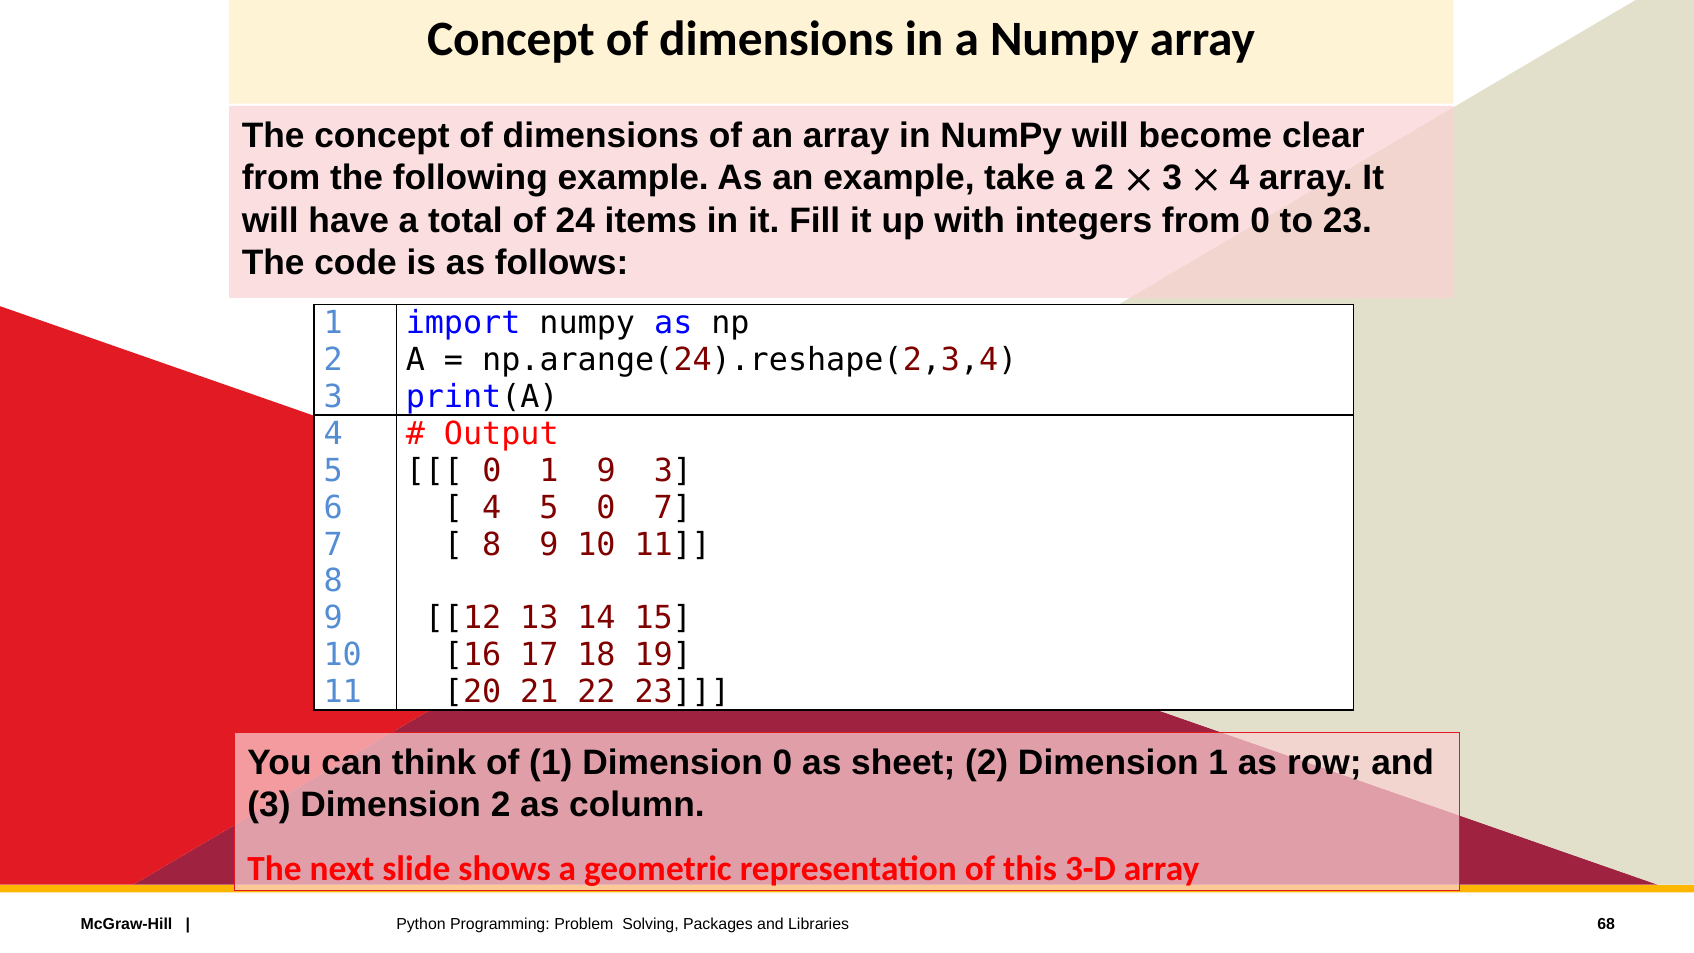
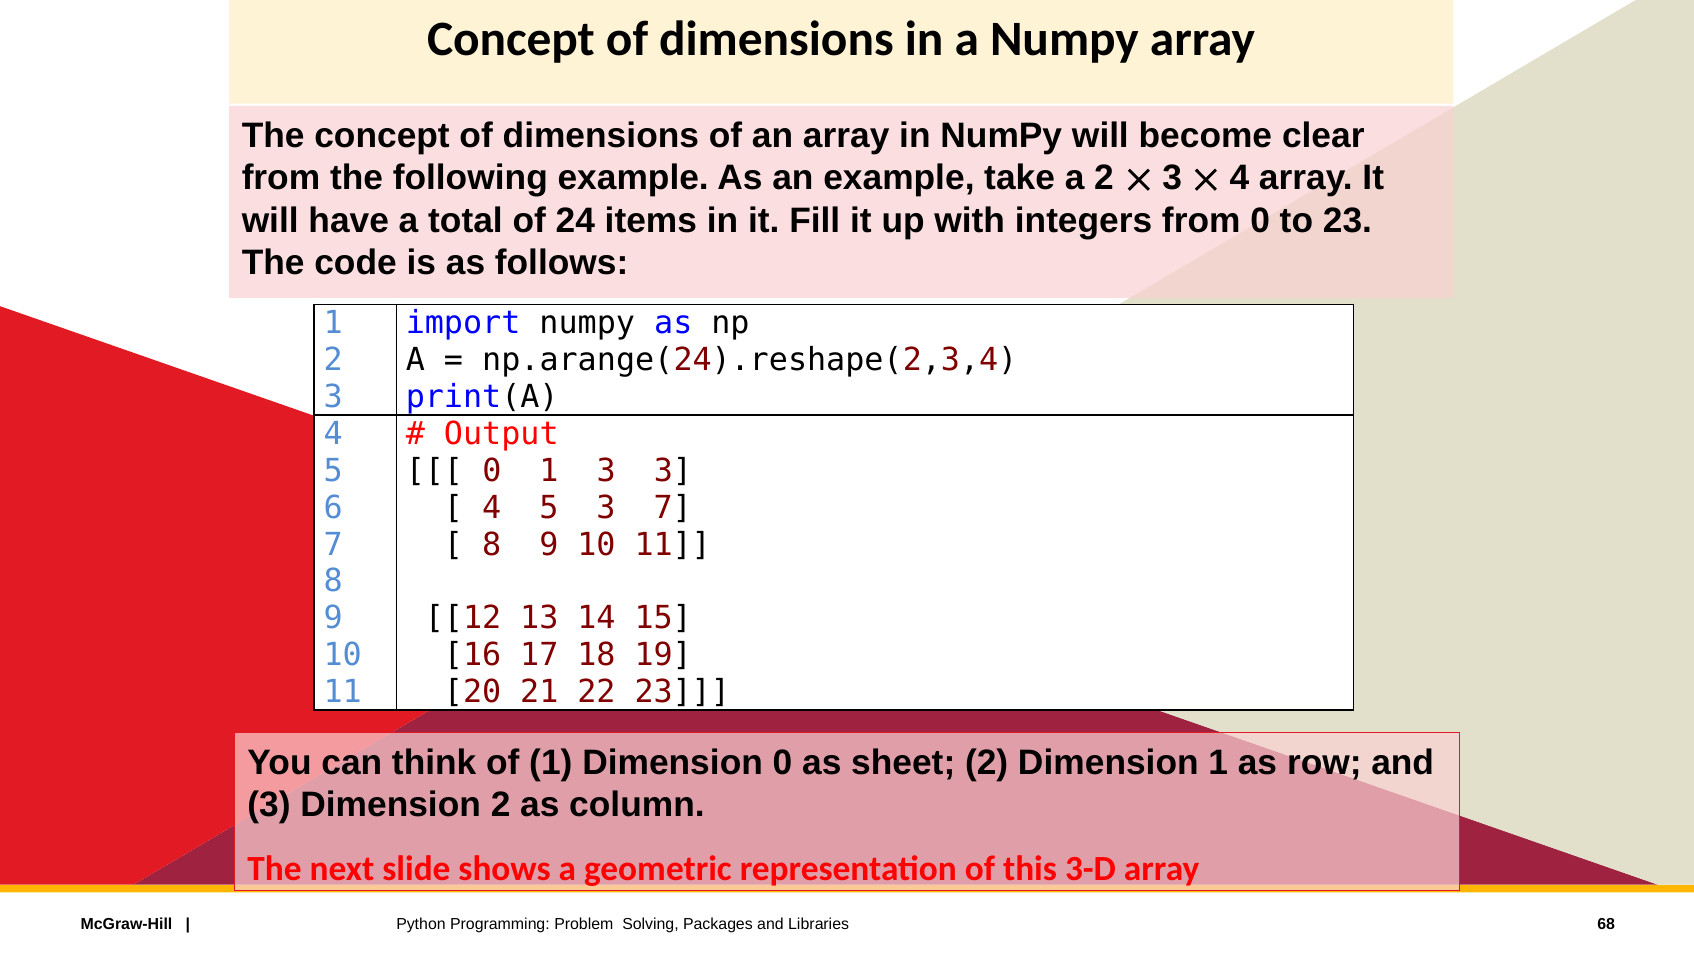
1 9: 9 -> 3
5 0: 0 -> 3
